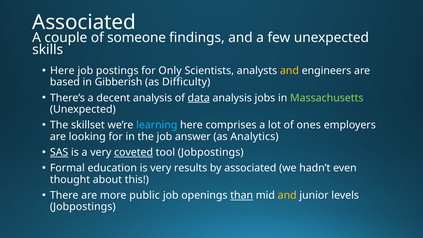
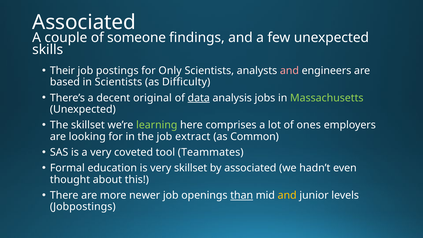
Here at (62, 71): Here -> Their
and at (289, 71) colour: yellow -> pink
in Gibberish: Gibberish -> Scientists
decent analysis: analysis -> original
learning colour: light blue -> light green
answer: answer -> extract
Analytics: Analytics -> Common
SAS underline: present -> none
coveted underline: present -> none
tool Jobpostings: Jobpostings -> Teammates
very results: results -> skillset
public: public -> newer
